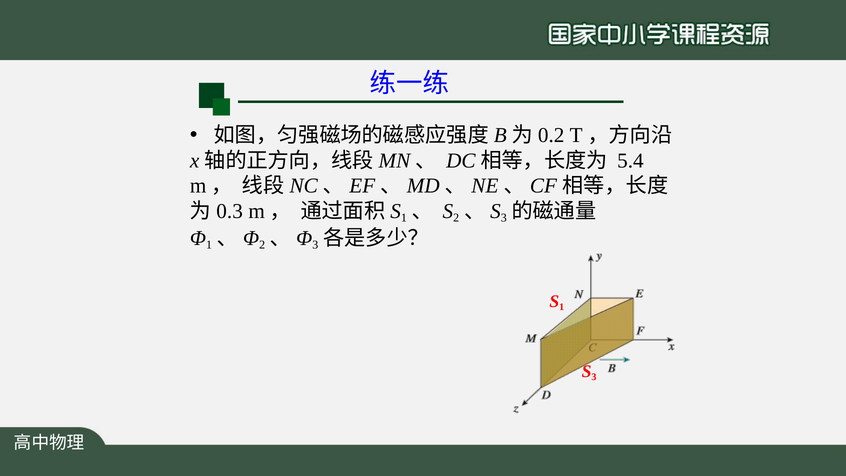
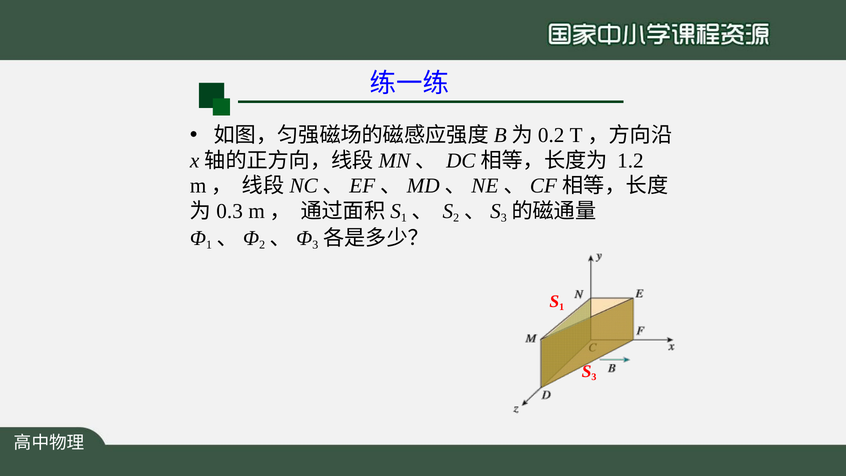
5.4: 5.4 -> 1.2
